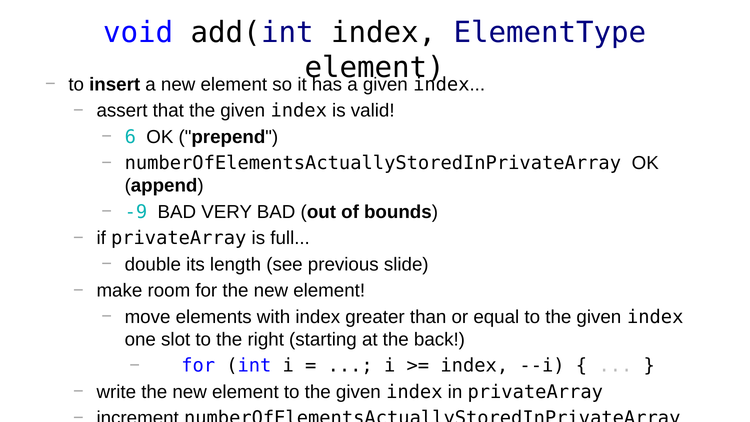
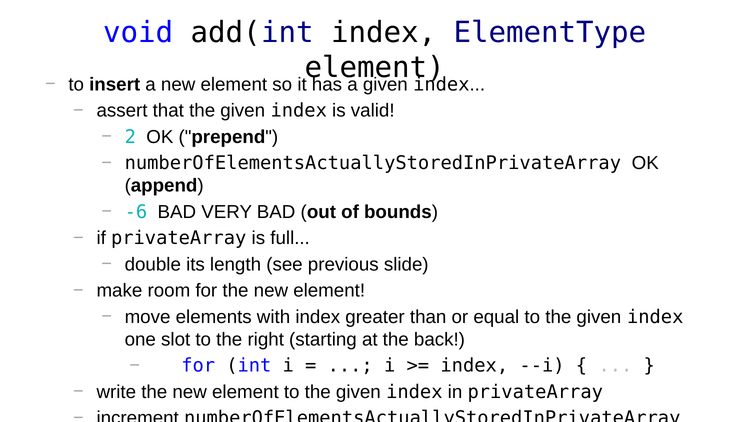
6: 6 -> 2
-9: -9 -> -6
